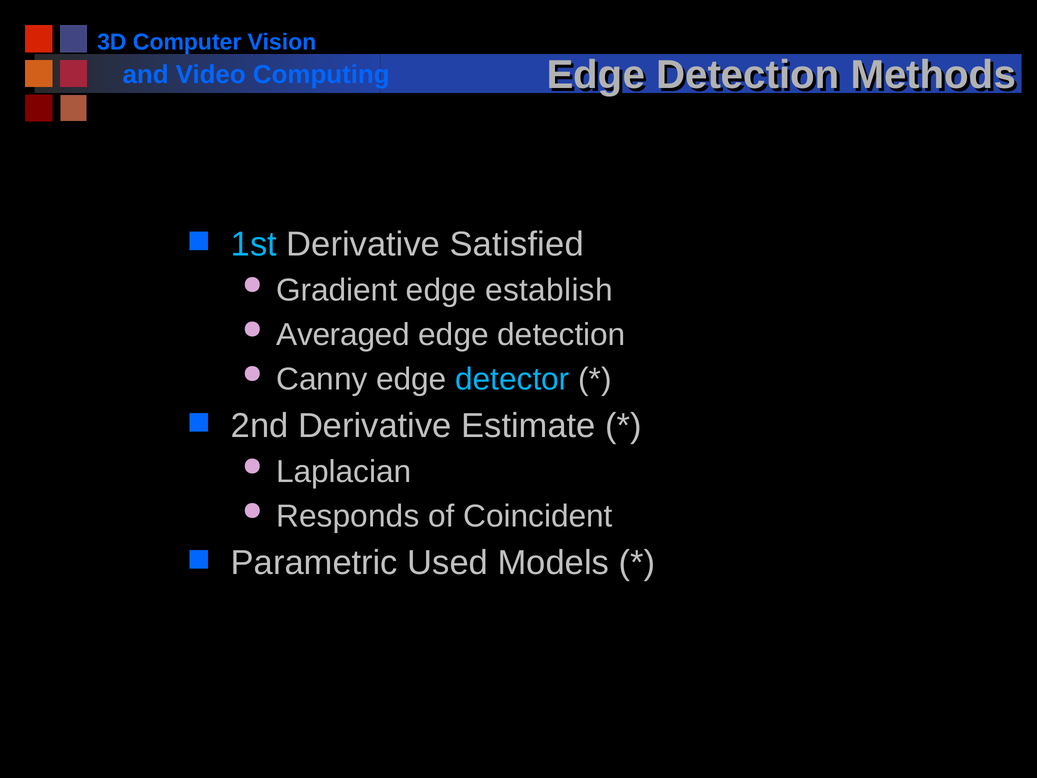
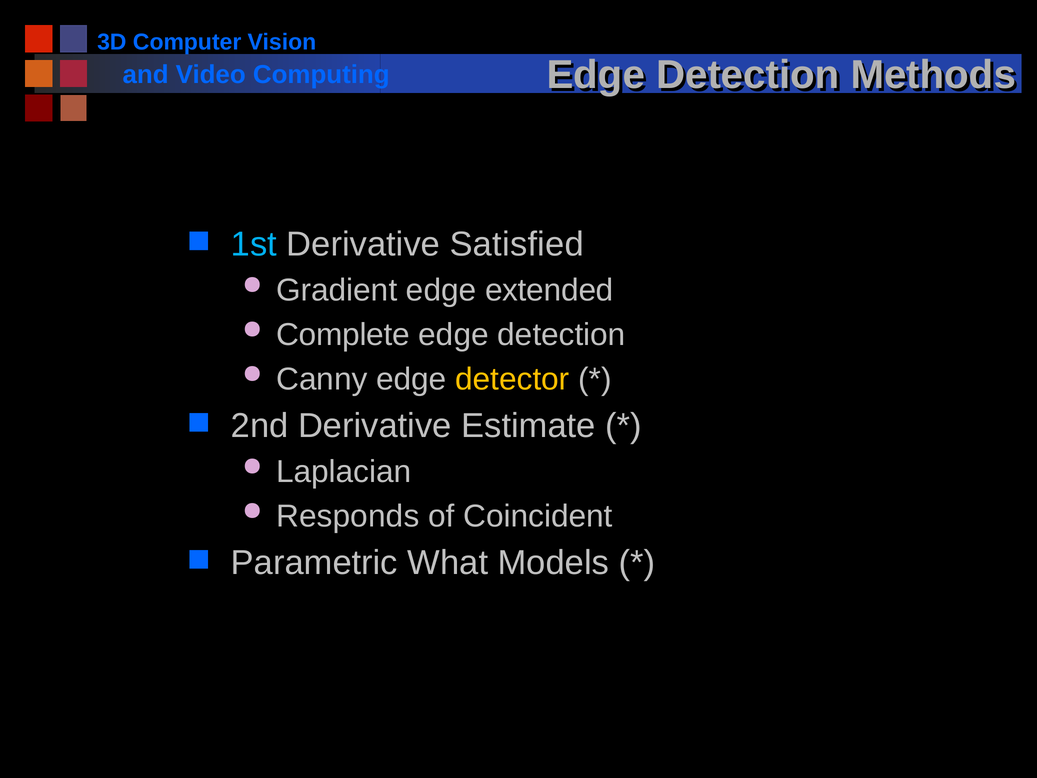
establish: establish -> extended
Averaged: Averaged -> Complete
detector colour: light blue -> yellow
Used: Used -> What
